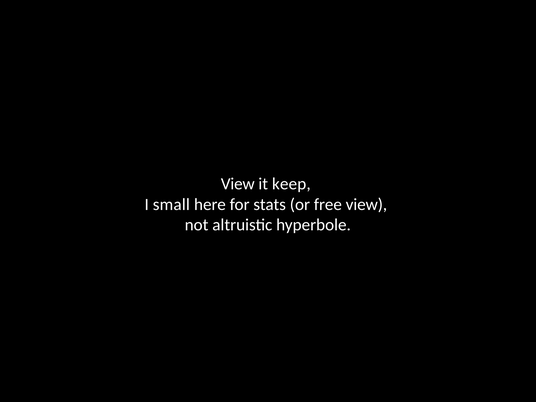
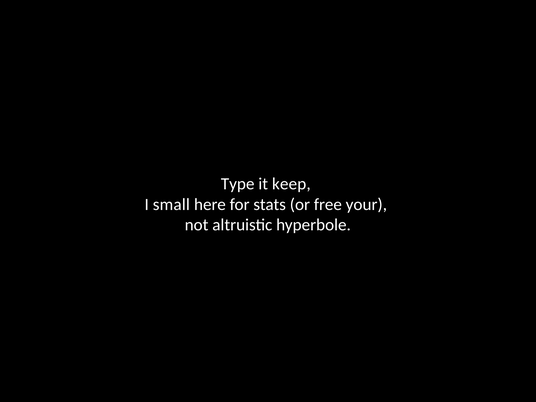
View at (238, 184): View -> Type
free view: view -> your
